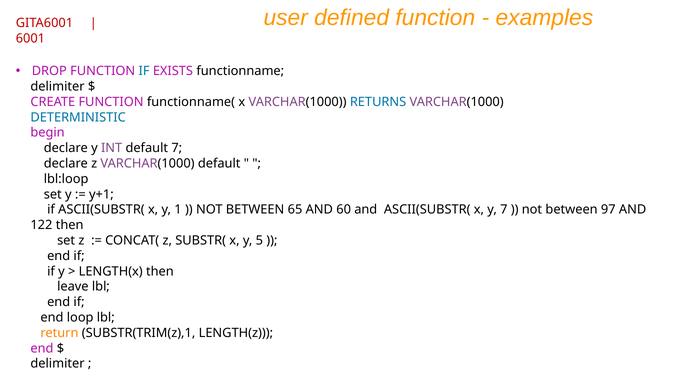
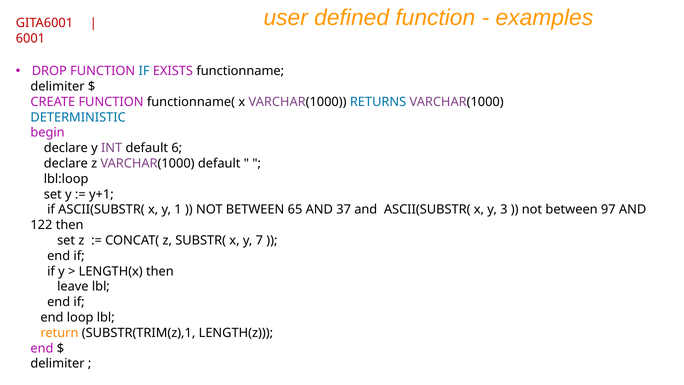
default 7: 7 -> 6
60: 60 -> 37
y 7: 7 -> 3
5: 5 -> 7
